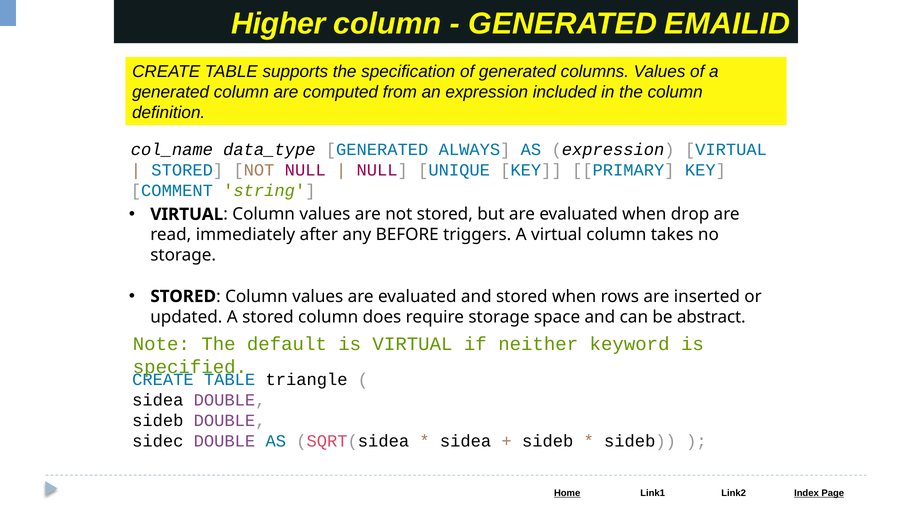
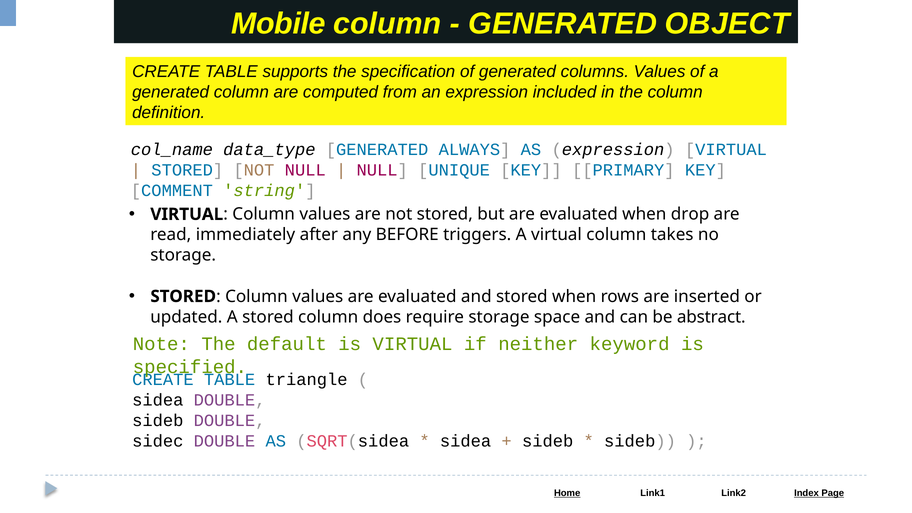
Higher: Higher -> Mobile
EMAILID: EMAILID -> OBJECT
